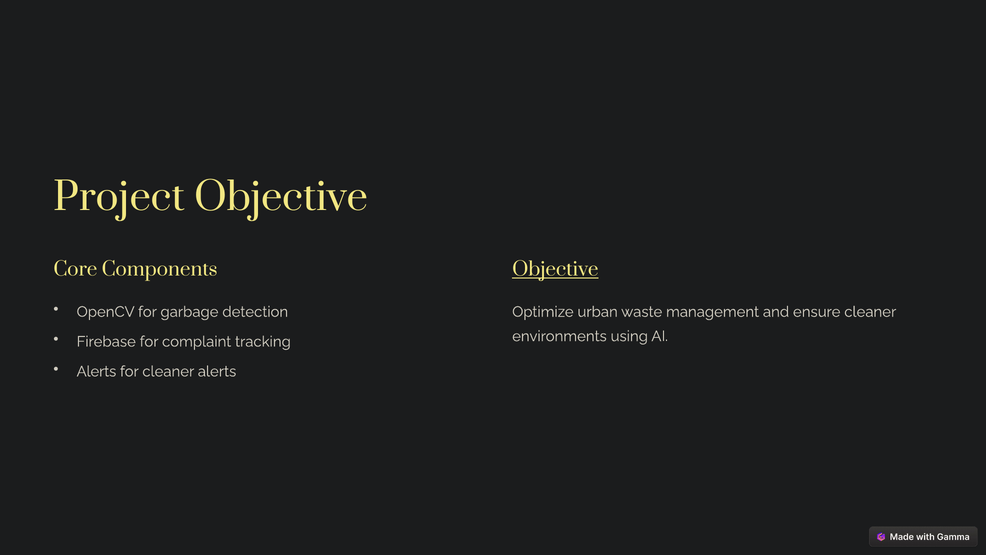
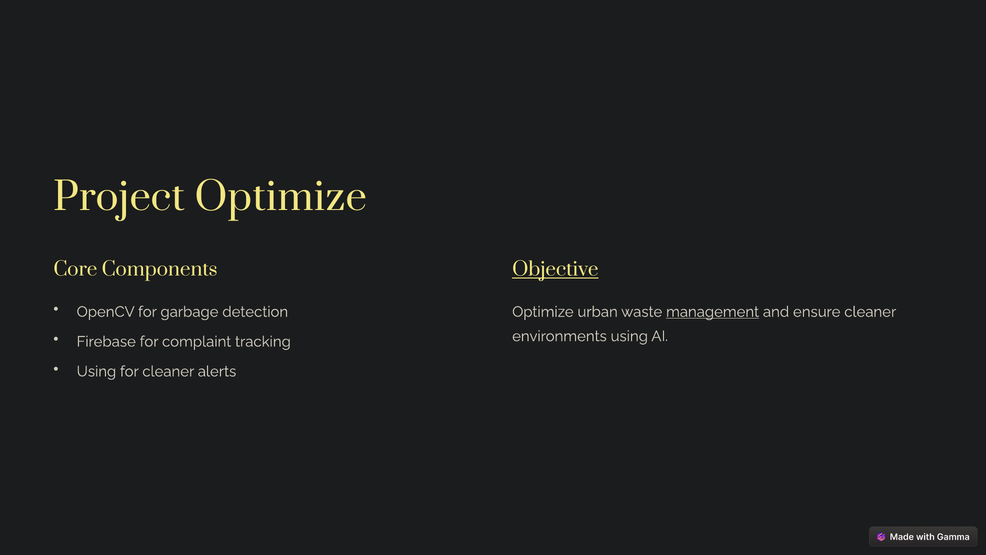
Project Objective: Objective -> Optimize
management underline: none -> present
Alerts at (96, 371): Alerts -> Using
